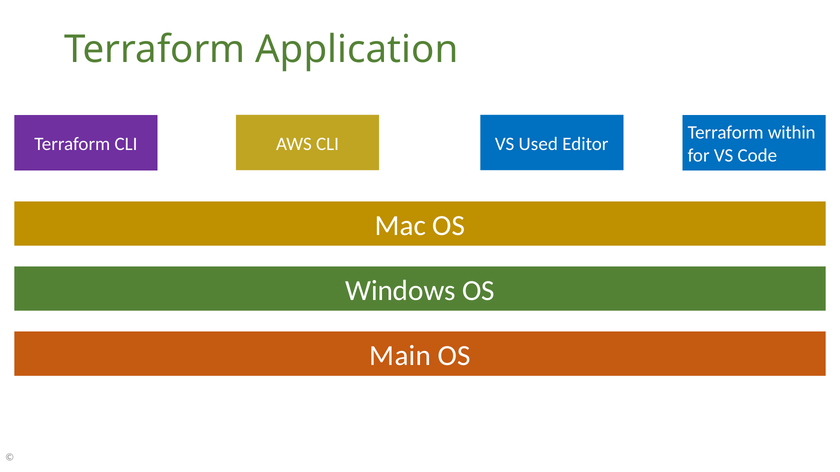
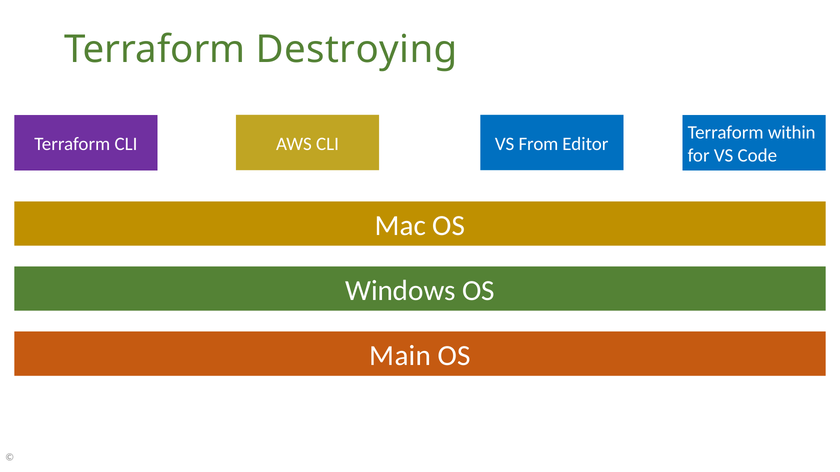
Application: Application -> Destroying
Used: Used -> From
